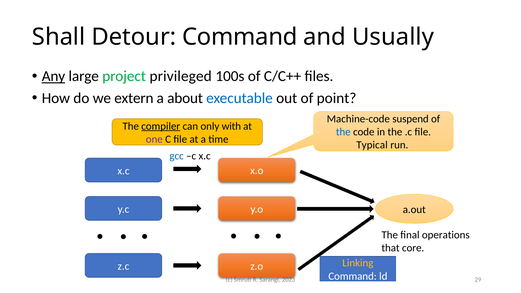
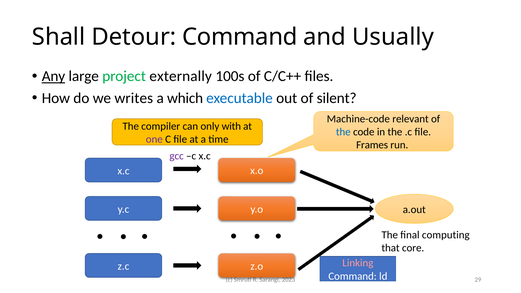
privileged: privileged -> externally
extern: extern -> writes
about: about -> which
point: point -> silent
suspend: suspend -> relevant
compiler underline: present -> none
Typical: Typical -> Frames
gcc colour: blue -> purple
operations: operations -> computing
Linking colour: yellow -> pink
